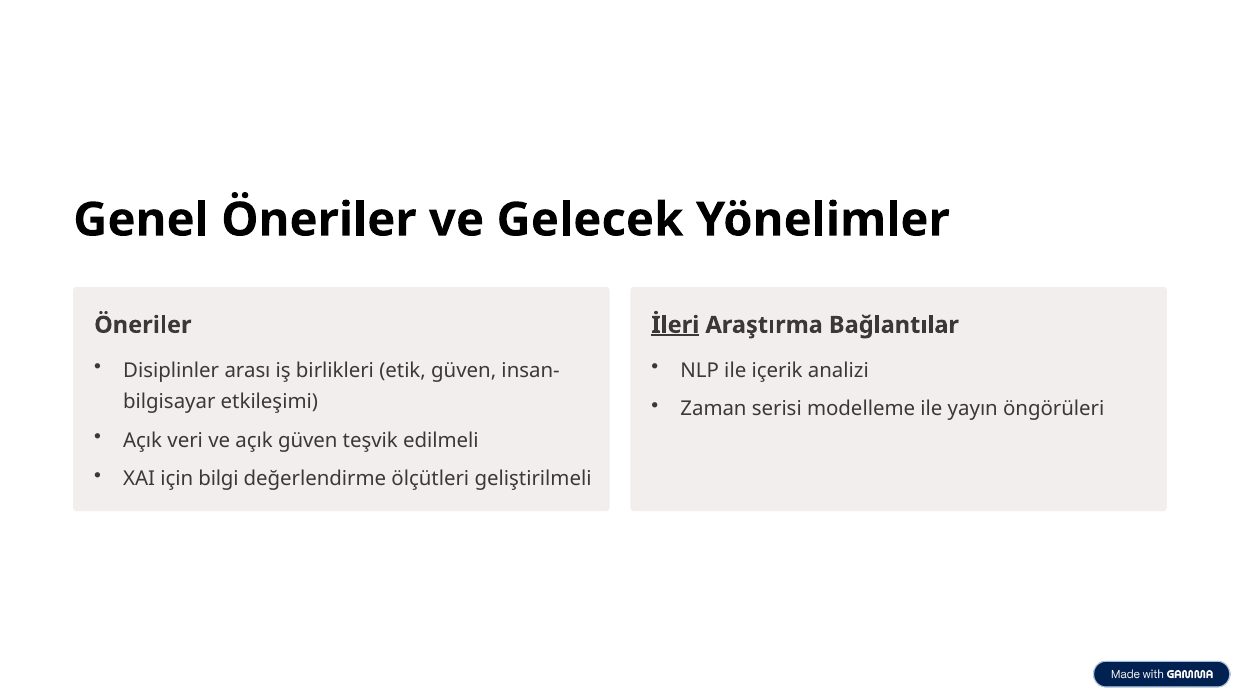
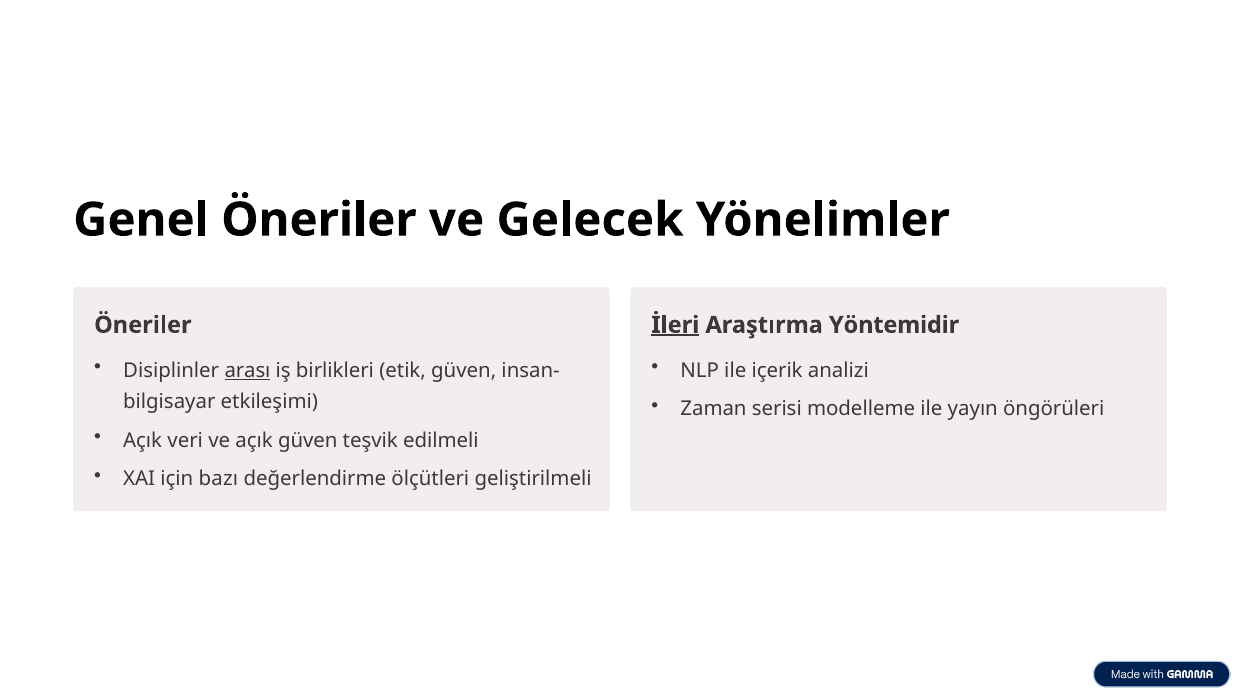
Bağlantılar: Bağlantılar -> Yöntemidir
arası underline: none -> present
bilgi: bilgi -> bazı
